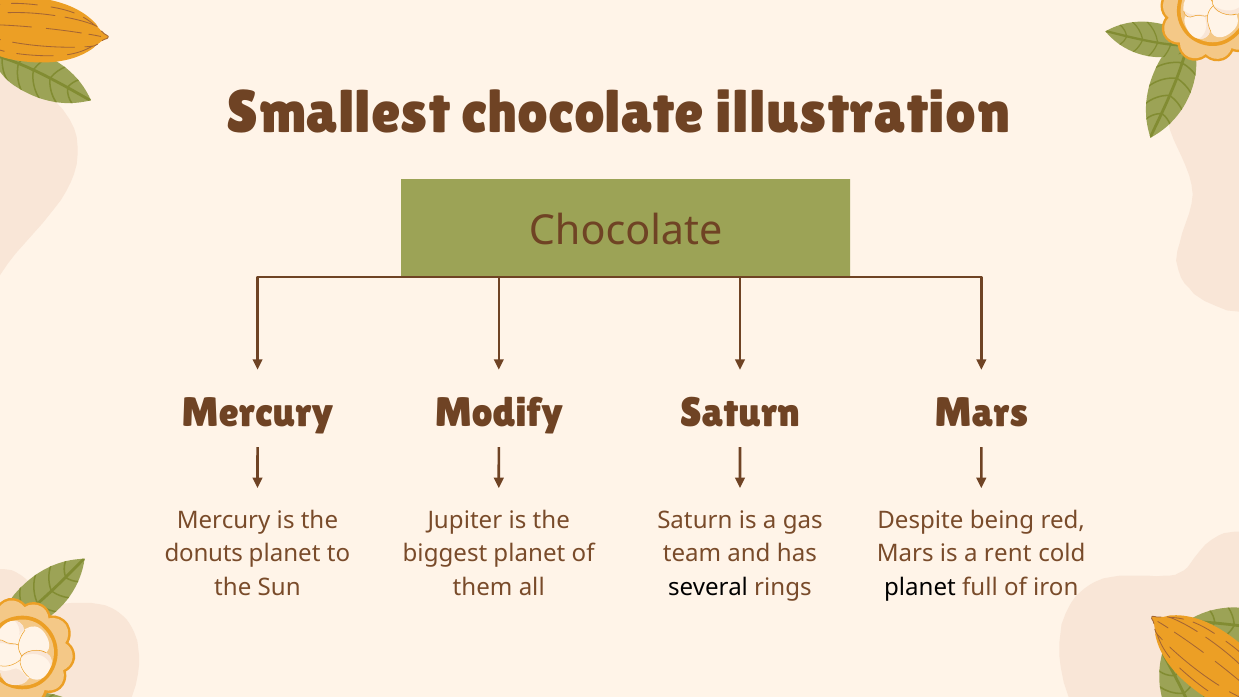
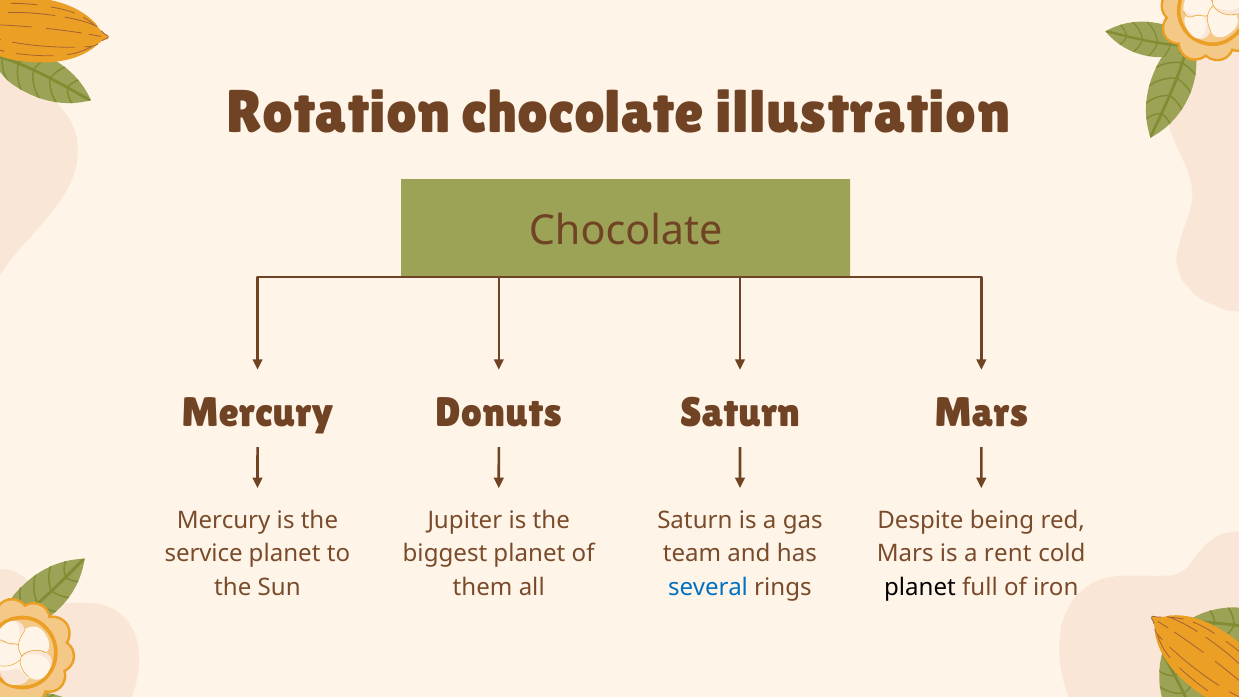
Smallest: Smallest -> Rotation
Modify: Modify -> Donuts
donuts: donuts -> service
several colour: black -> blue
